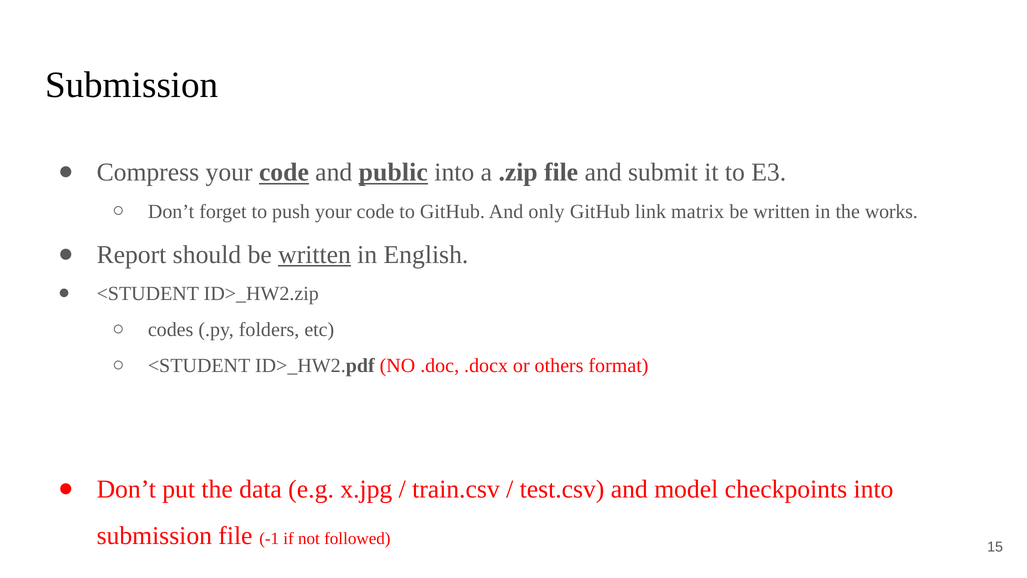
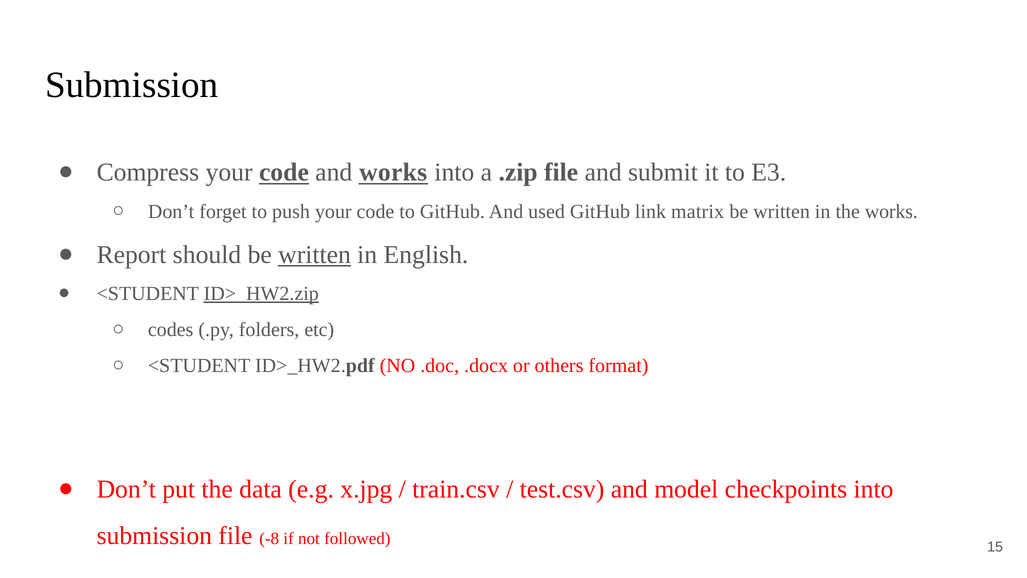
and public: public -> works
only: only -> used
ID>_HW2.zip underline: none -> present
-1: -1 -> -8
